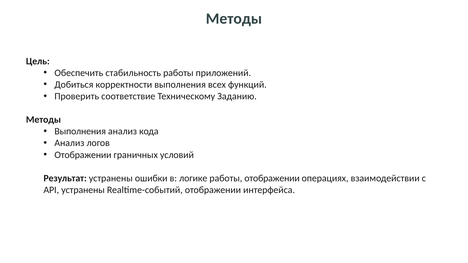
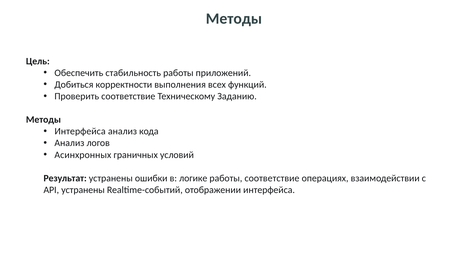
Выполнения at (80, 132): Выполнения -> Интерфейса
Отображении at (83, 155): Отображении -> Асинхронных
работы отображении: отображении -> соответствие
